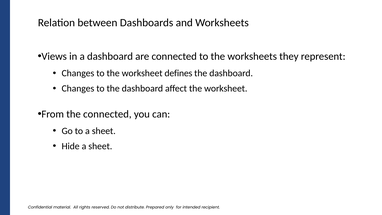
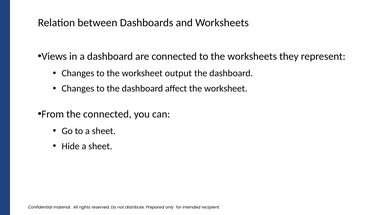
defines: defines -> output
